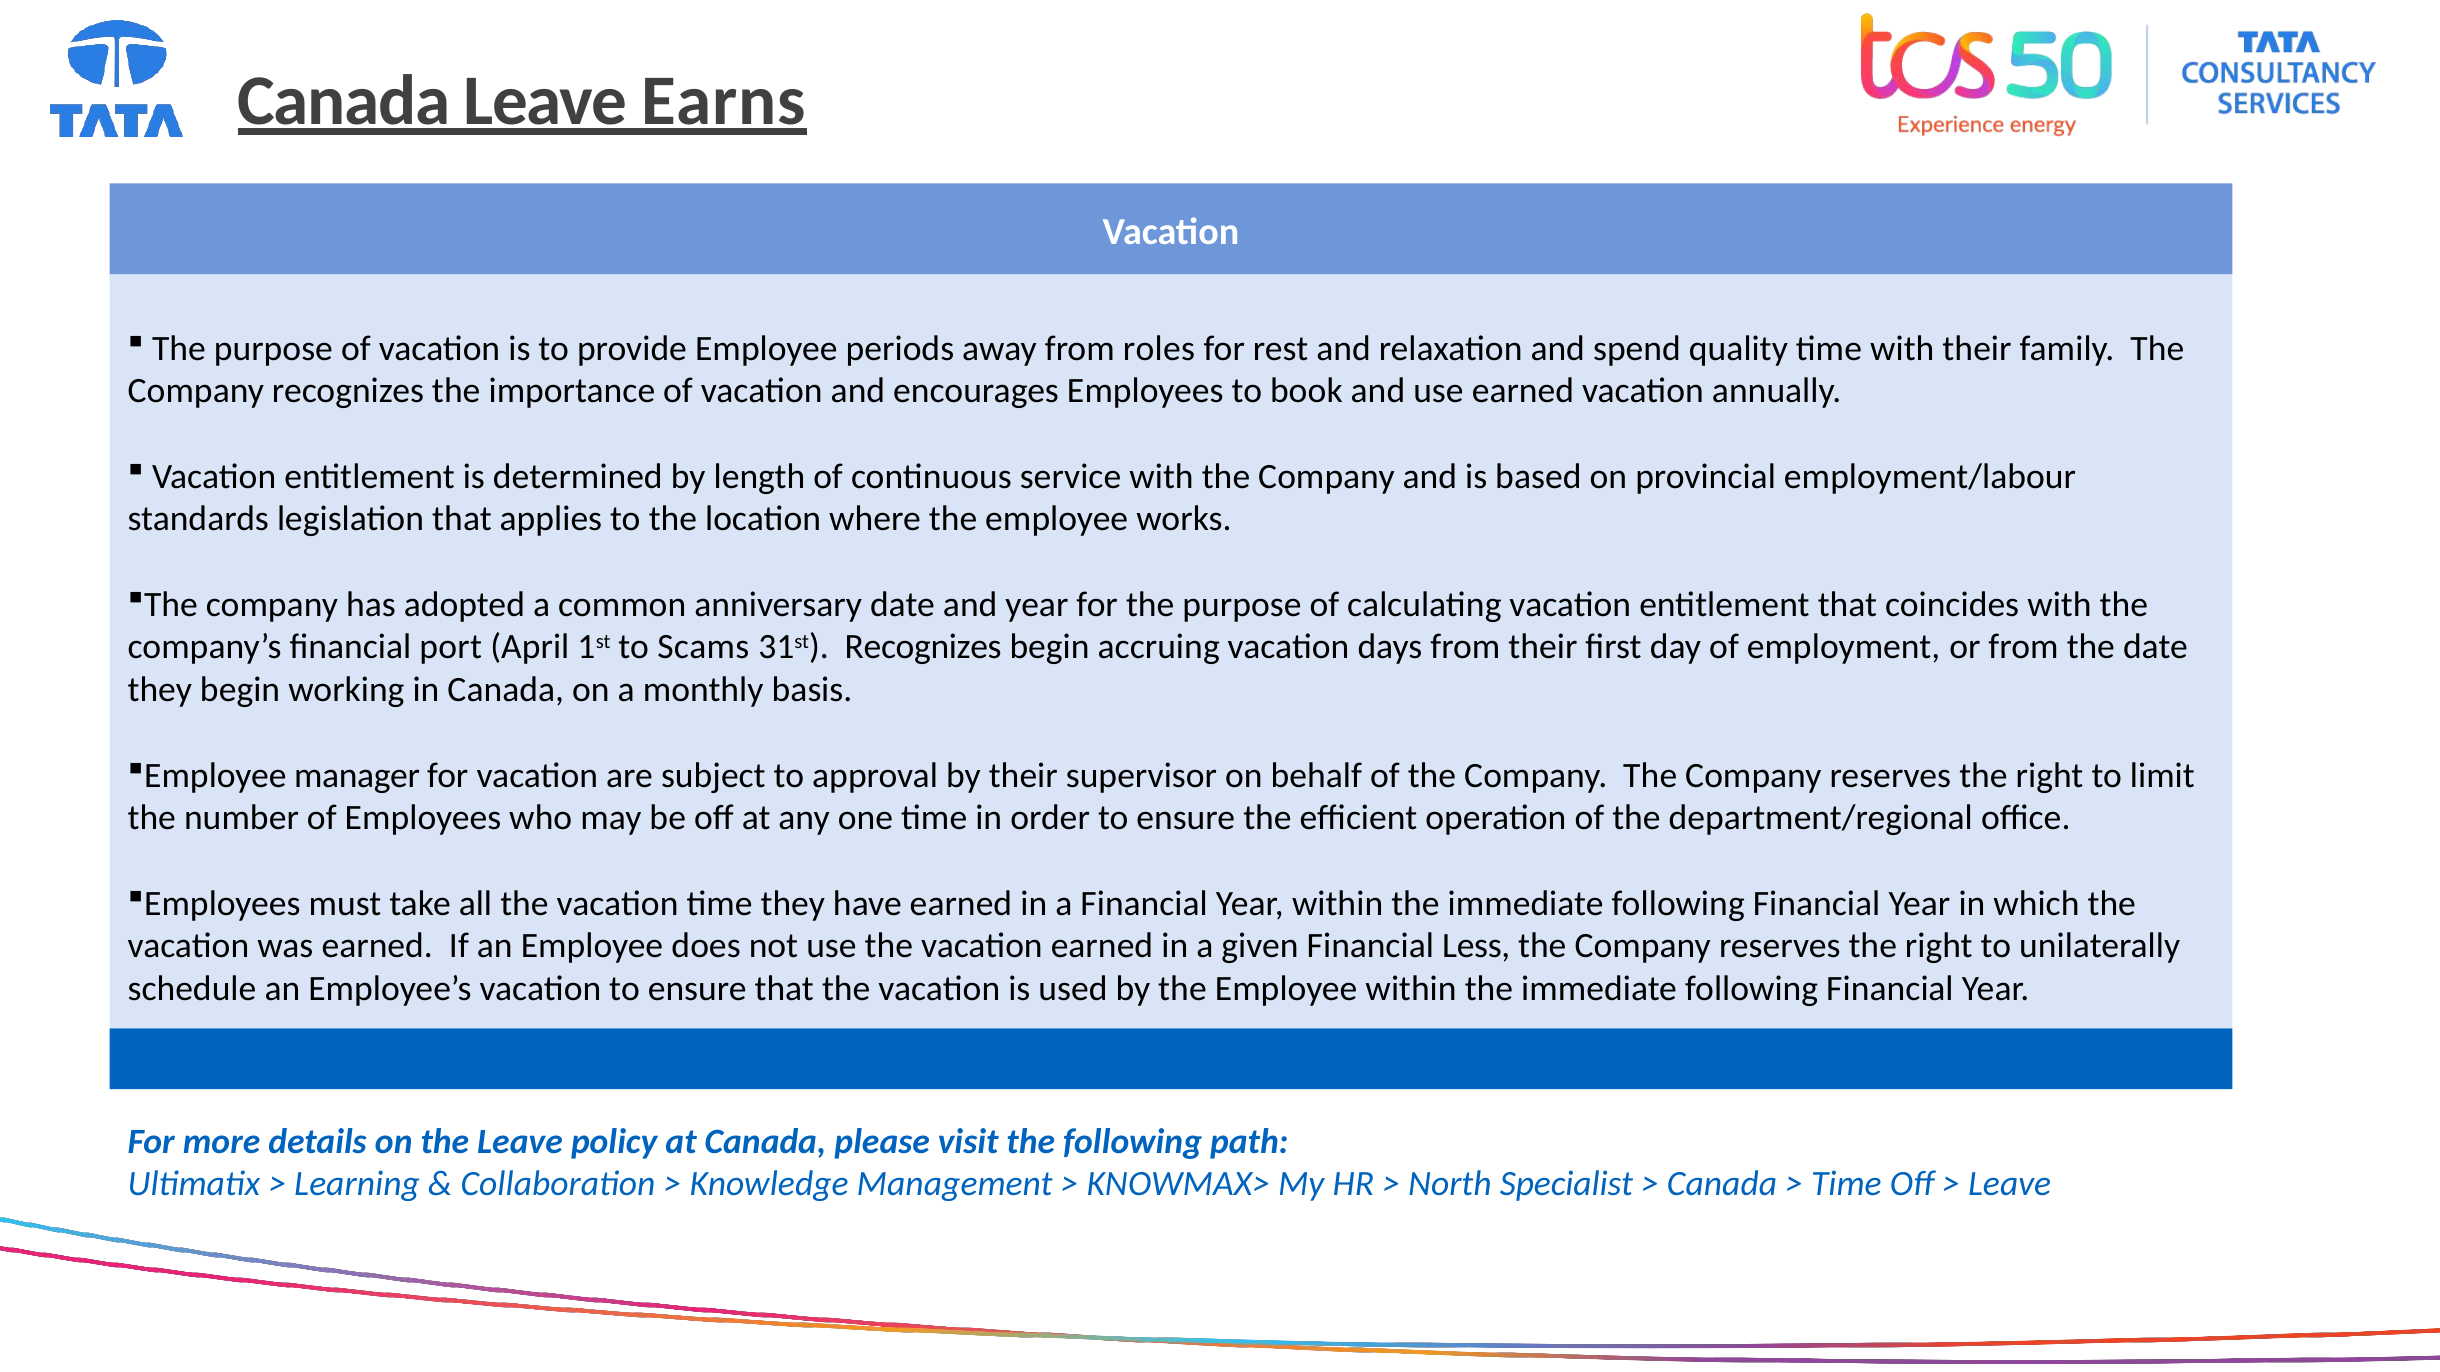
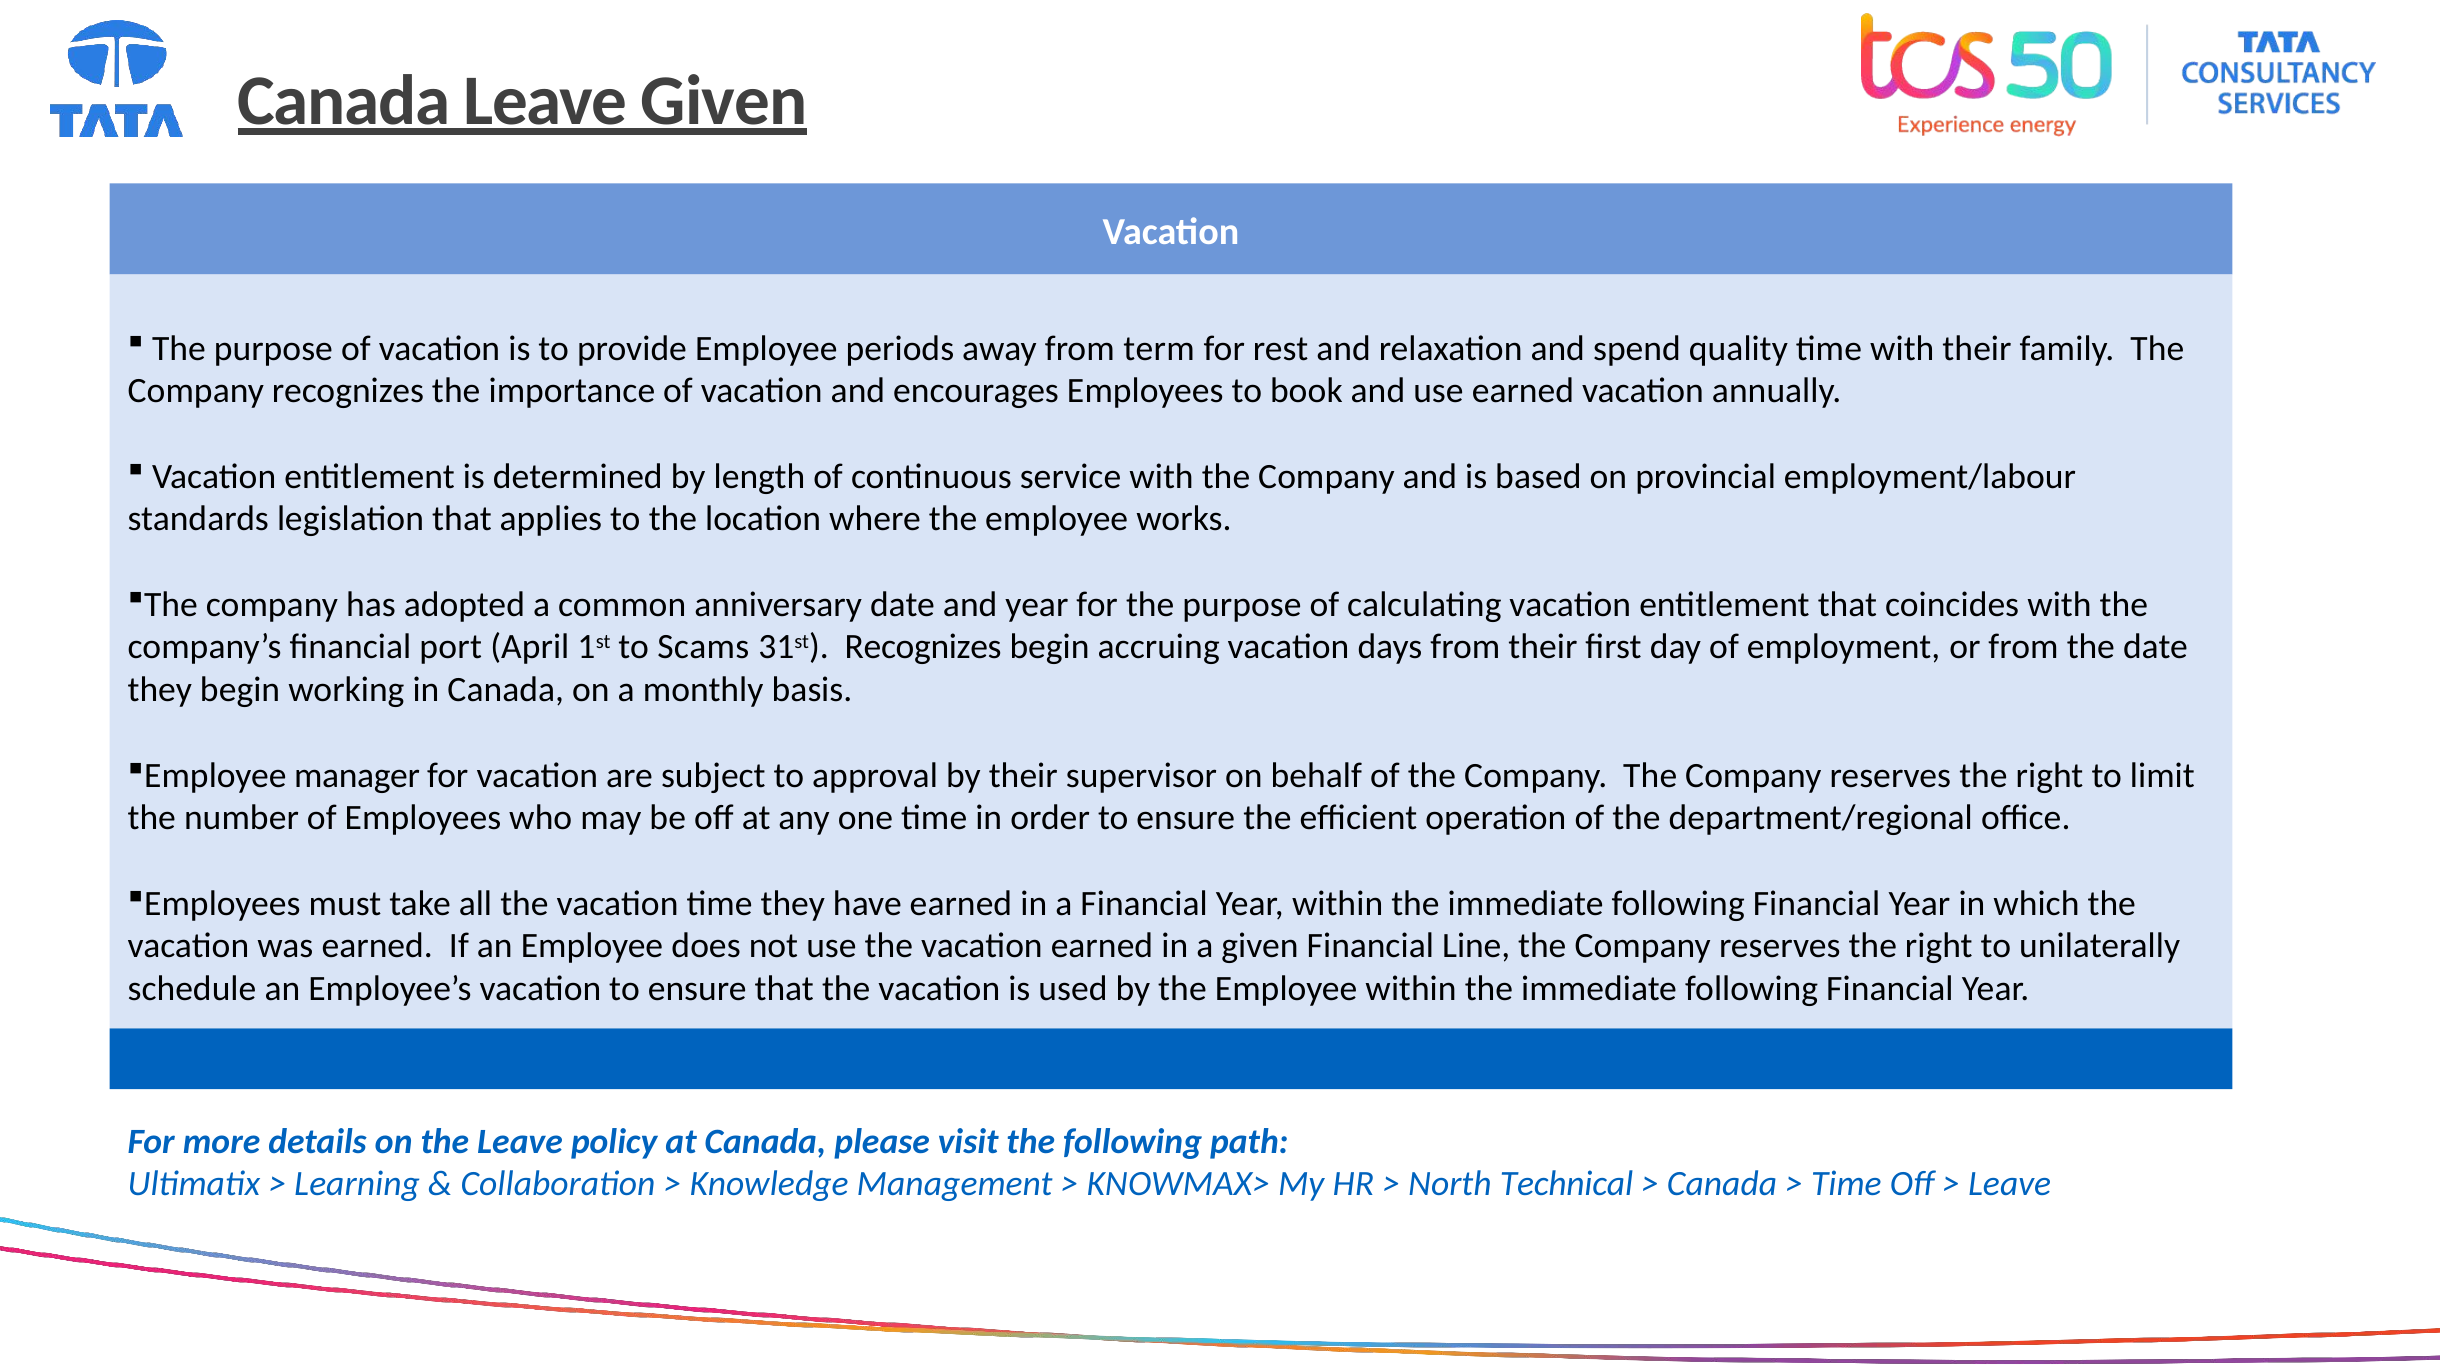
Leave Earns: Earns -> Given
roles: roles -> term
Less: Less -> Line
Specialist: Specialist -> Technical
